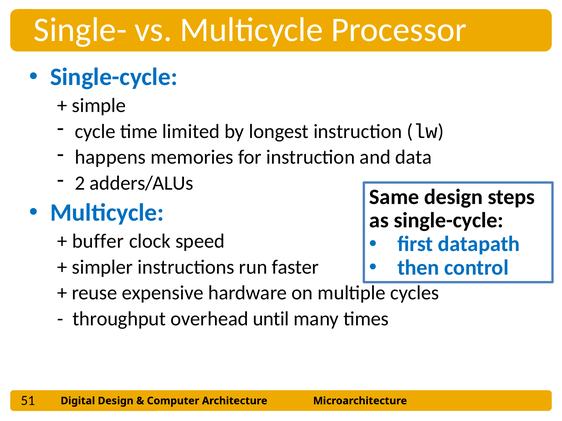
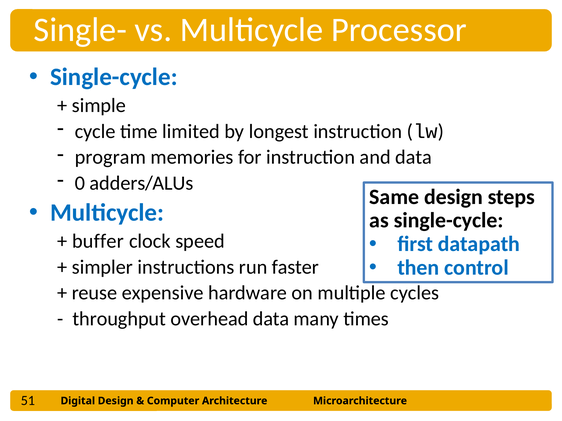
happens: happens -> program
2: 2 -> 0
overhead until: until -> data
